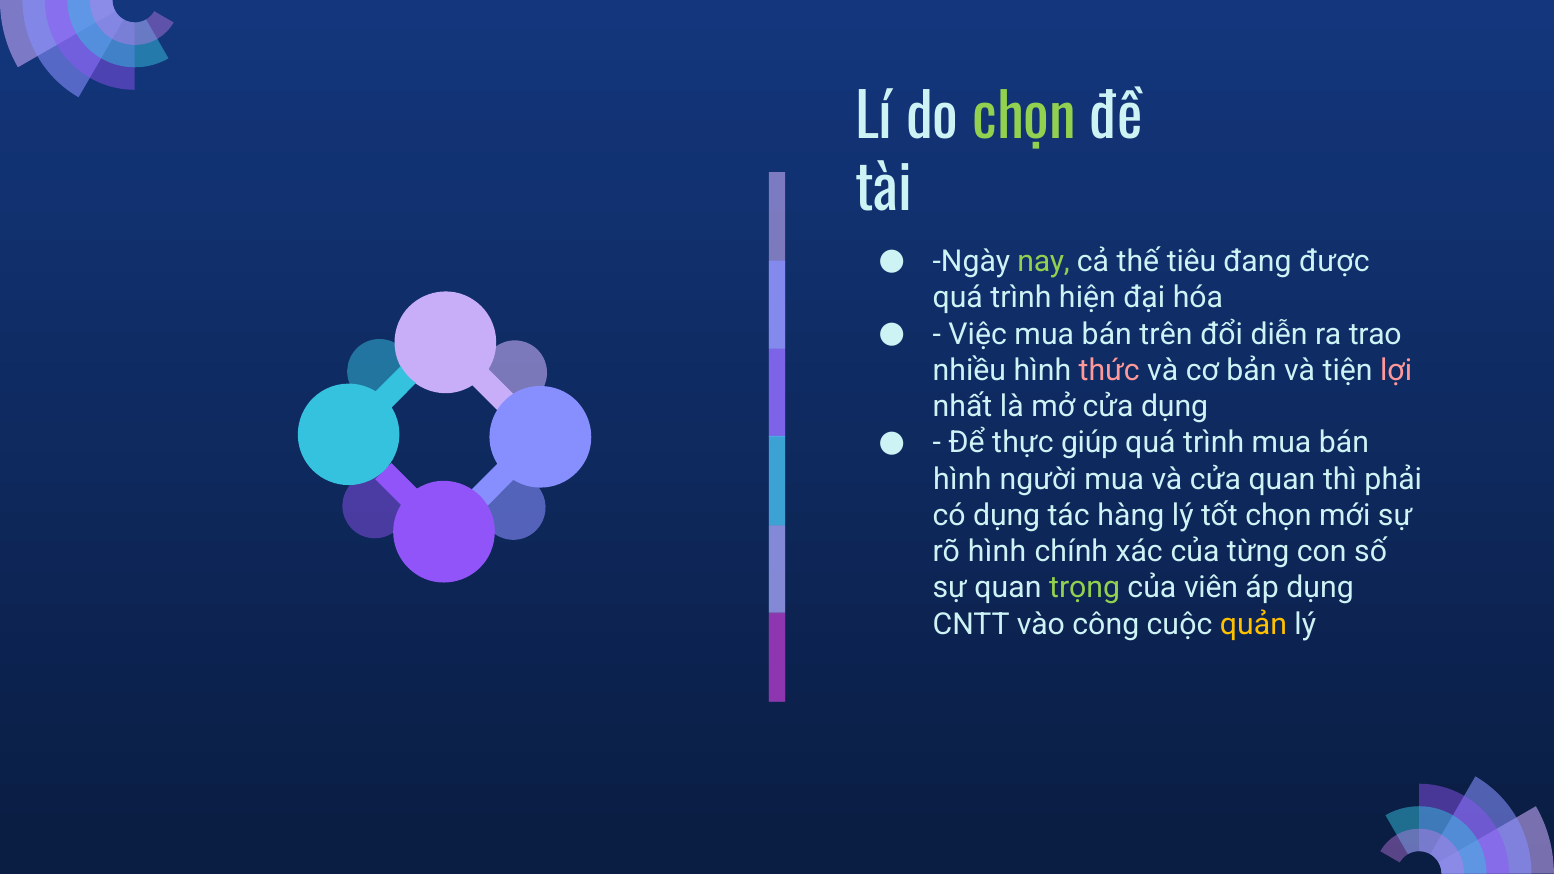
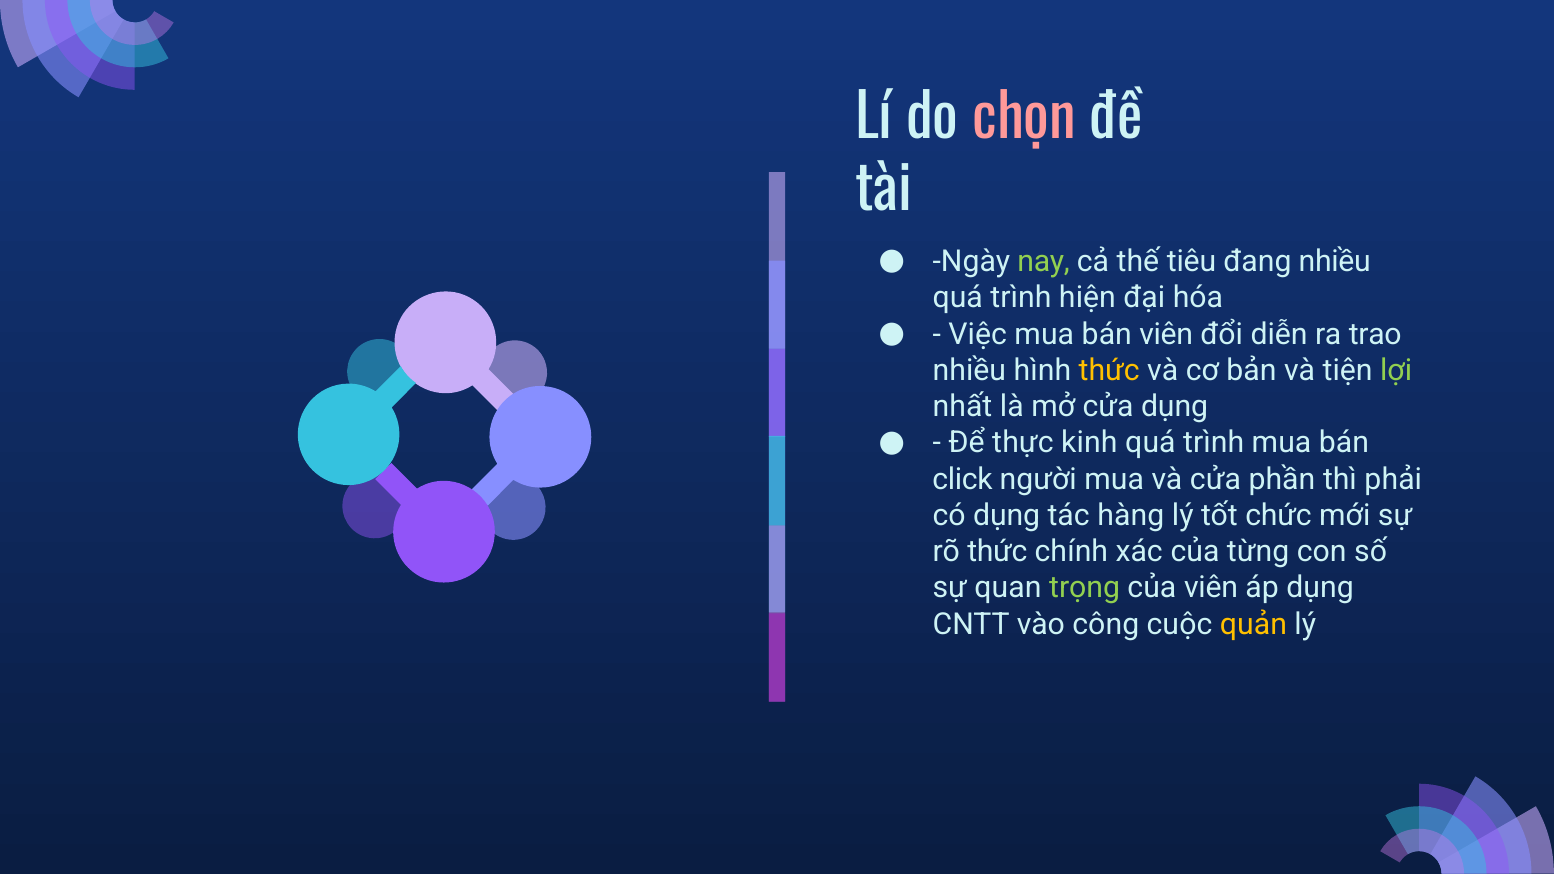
chọn at (1024, 119) colour: light green -> pink
đang được: được -> nhiều
bán trên: trên -> viên
thức at (1109, 370) colour: pink -> yellow
lợi colour: pink -> light green
giúp: giúp -> kinh
hình at (962, 479): hình -> click
cửa quan: quan -> phần
tốt chọn: chọn -> chức
rõ hình: hình -> thức
